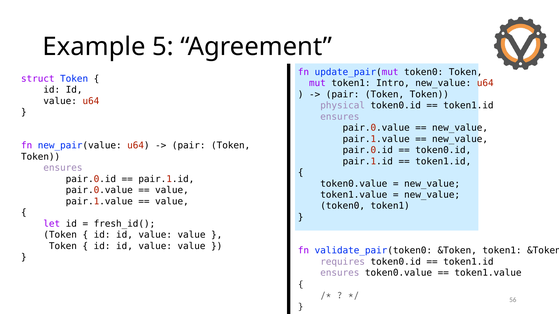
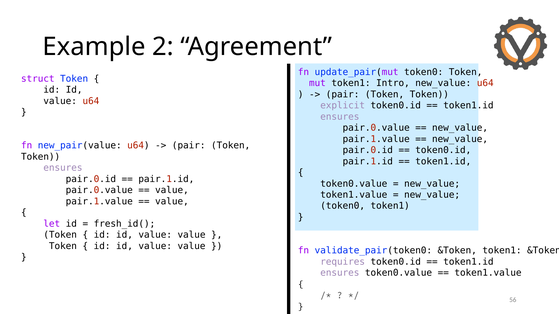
5: 5 -> 2
physical: physical -> explicit
